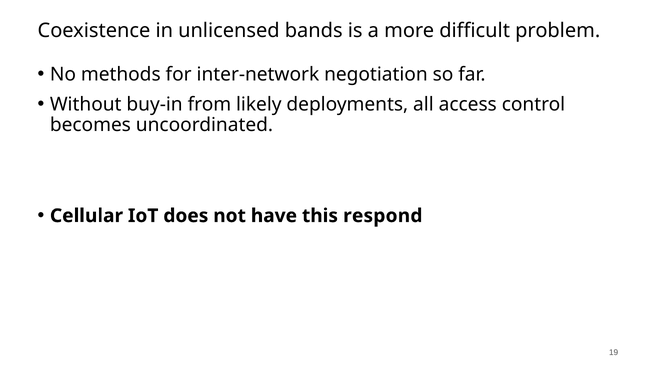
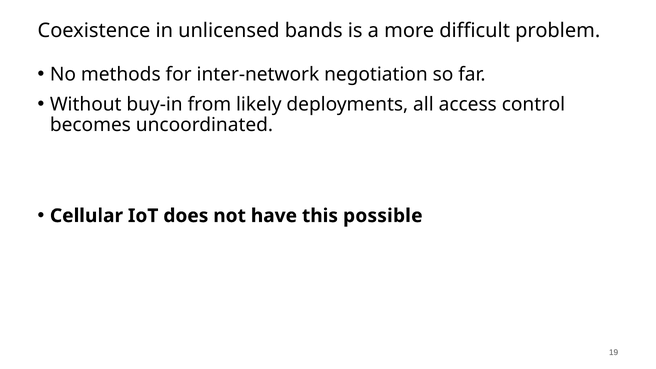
respond: respond -> possible
